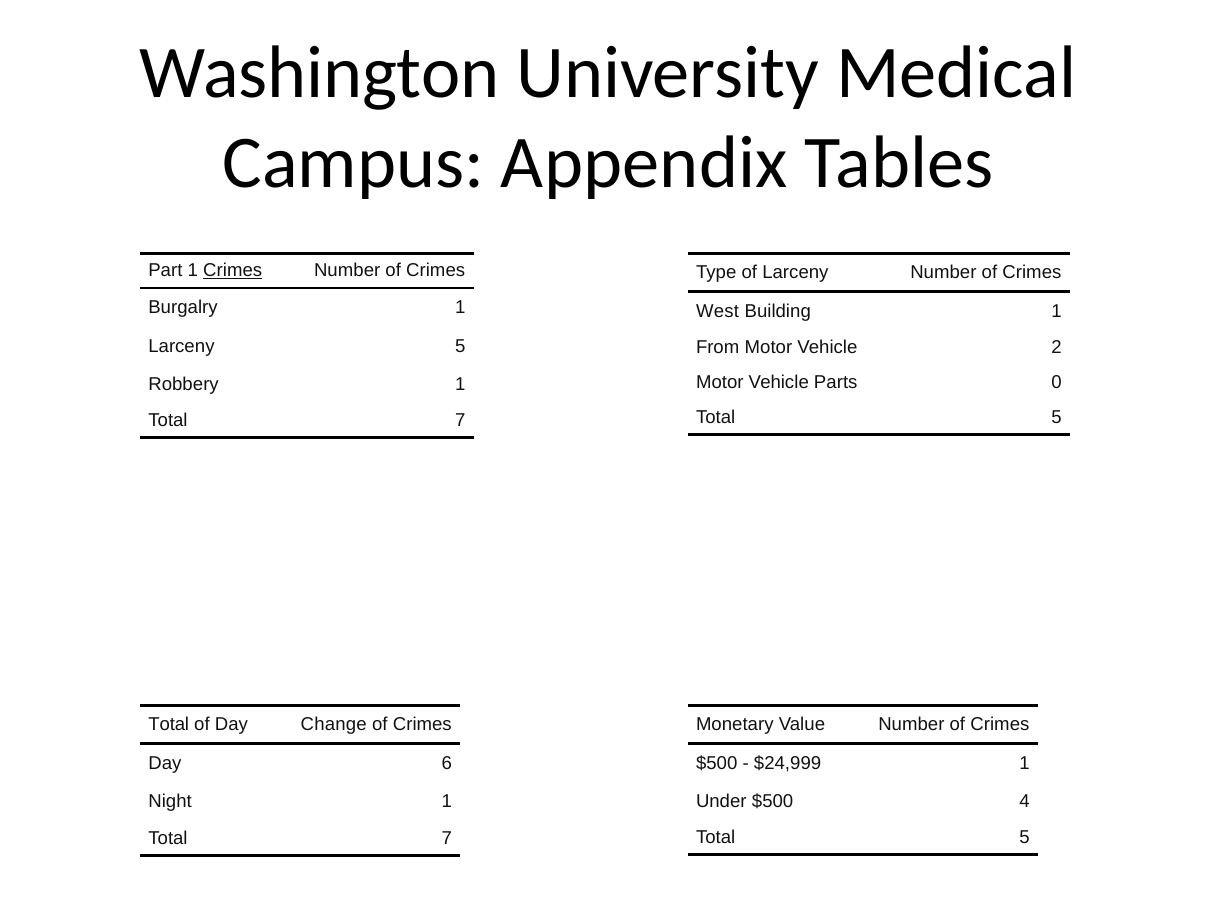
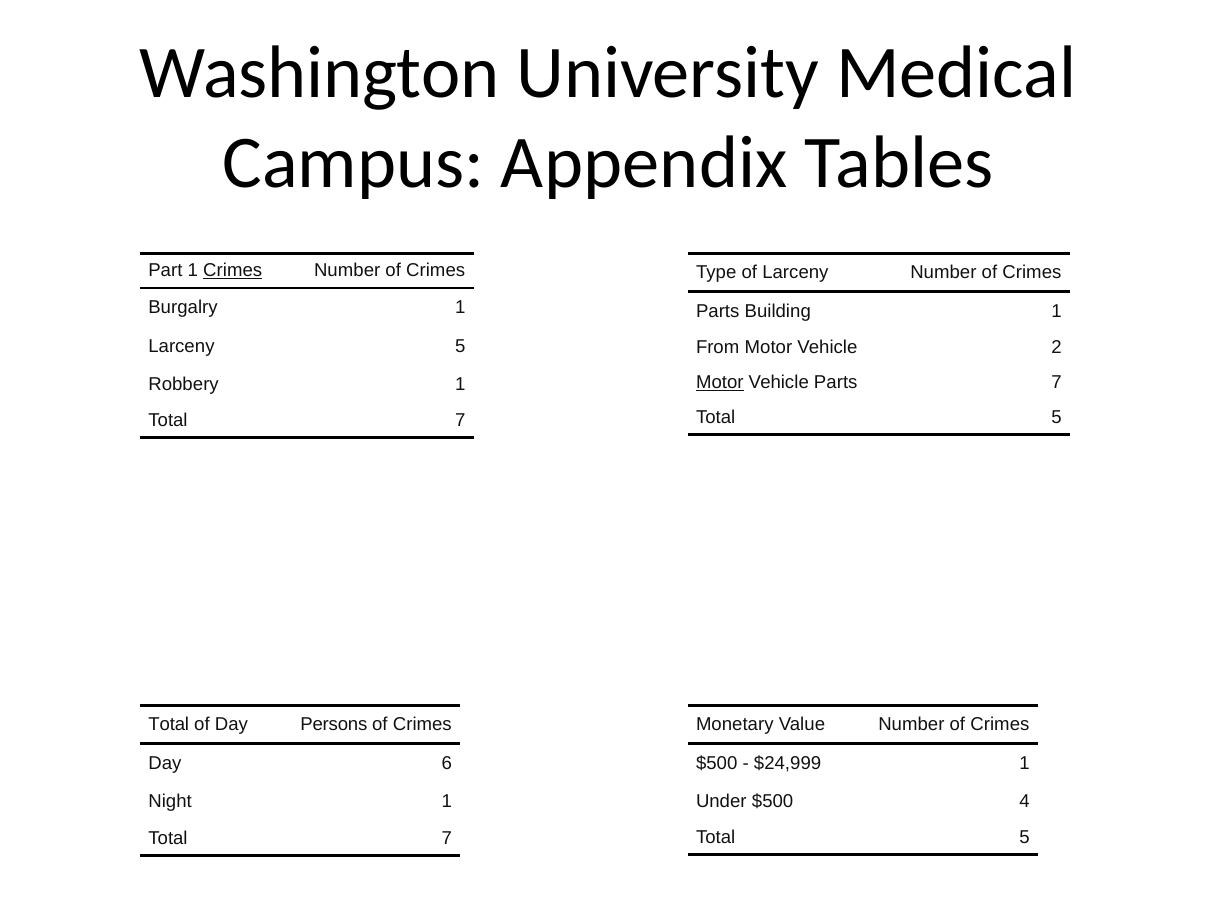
West at (718, 311): West -> Parts
Motor at (720, 382) underline: none -> present
Parts 0: 0 -> 7
Change: Change -> Persons
